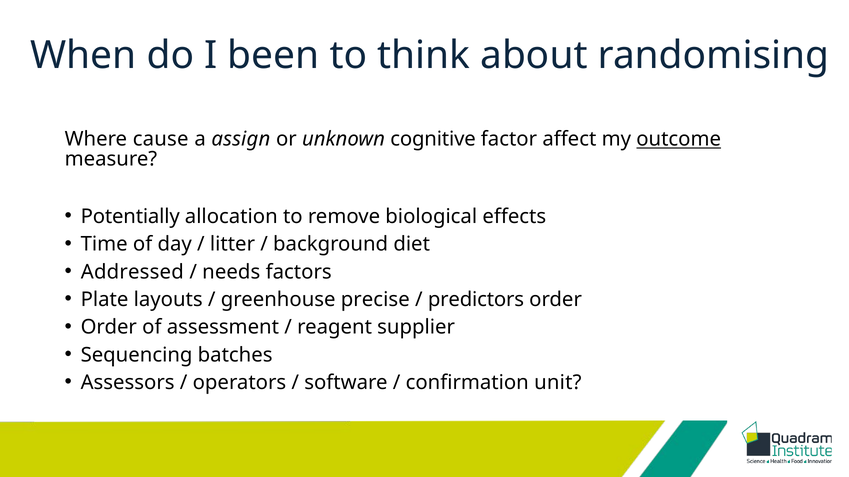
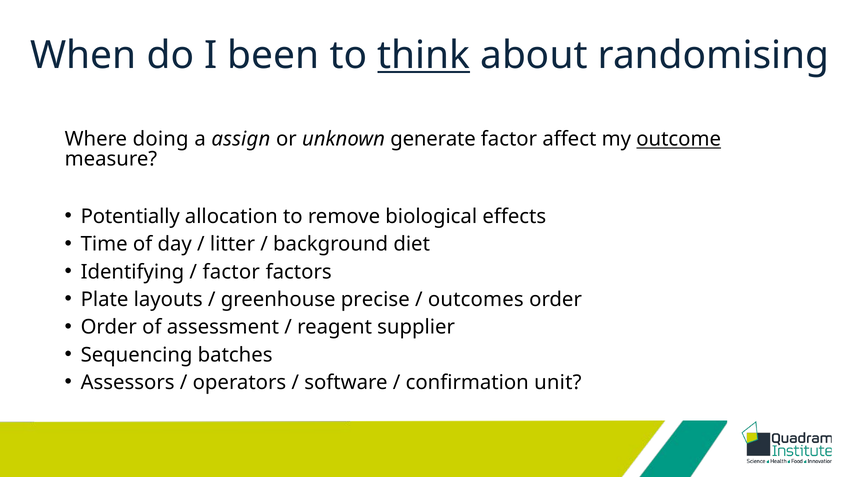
think underline: none -> present
cause: cause -> doing
cognitive: cognitive -> generate
Addressed: Addressed -> Identifying
needs at (231, 272): needs -> factor
predictors: predictors -> outcomes
